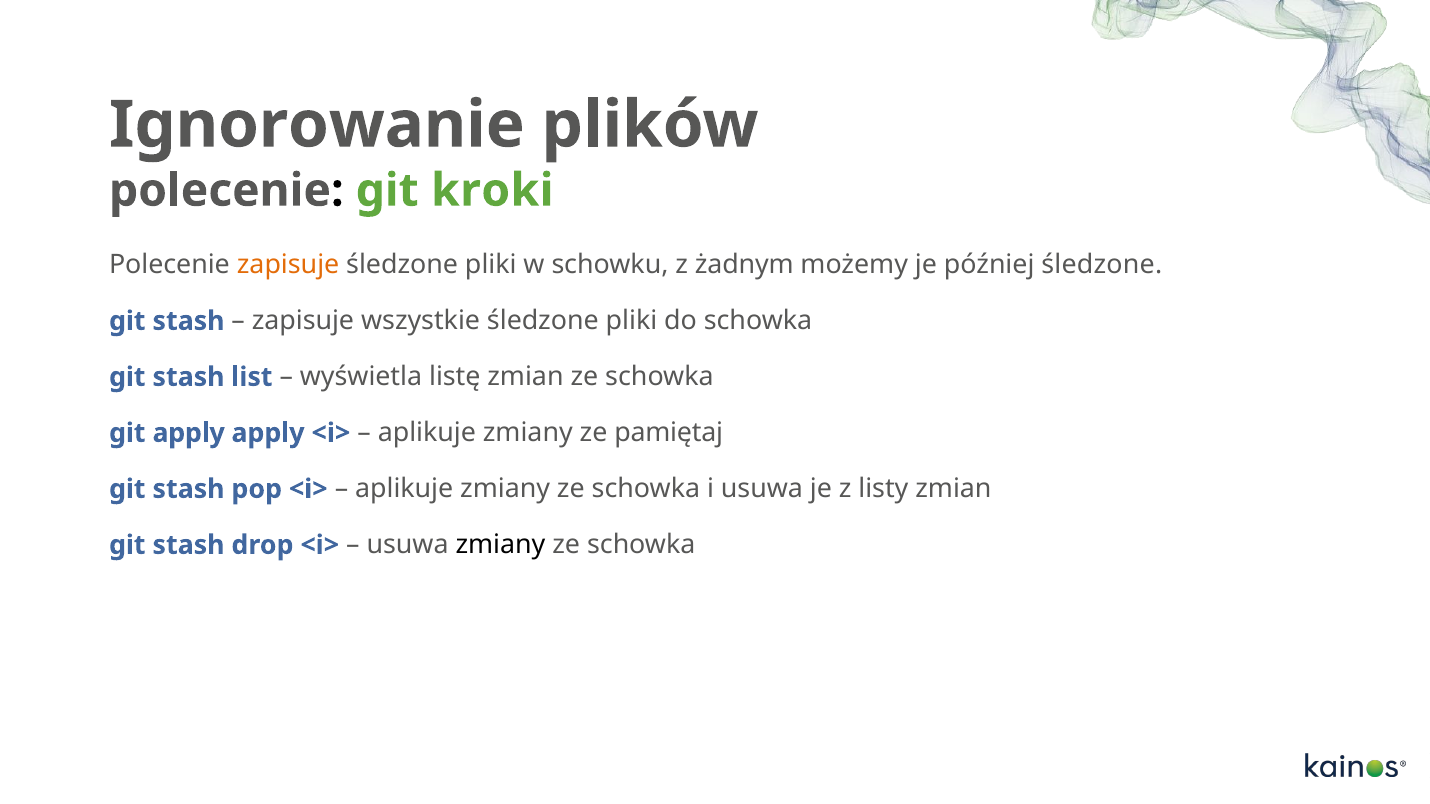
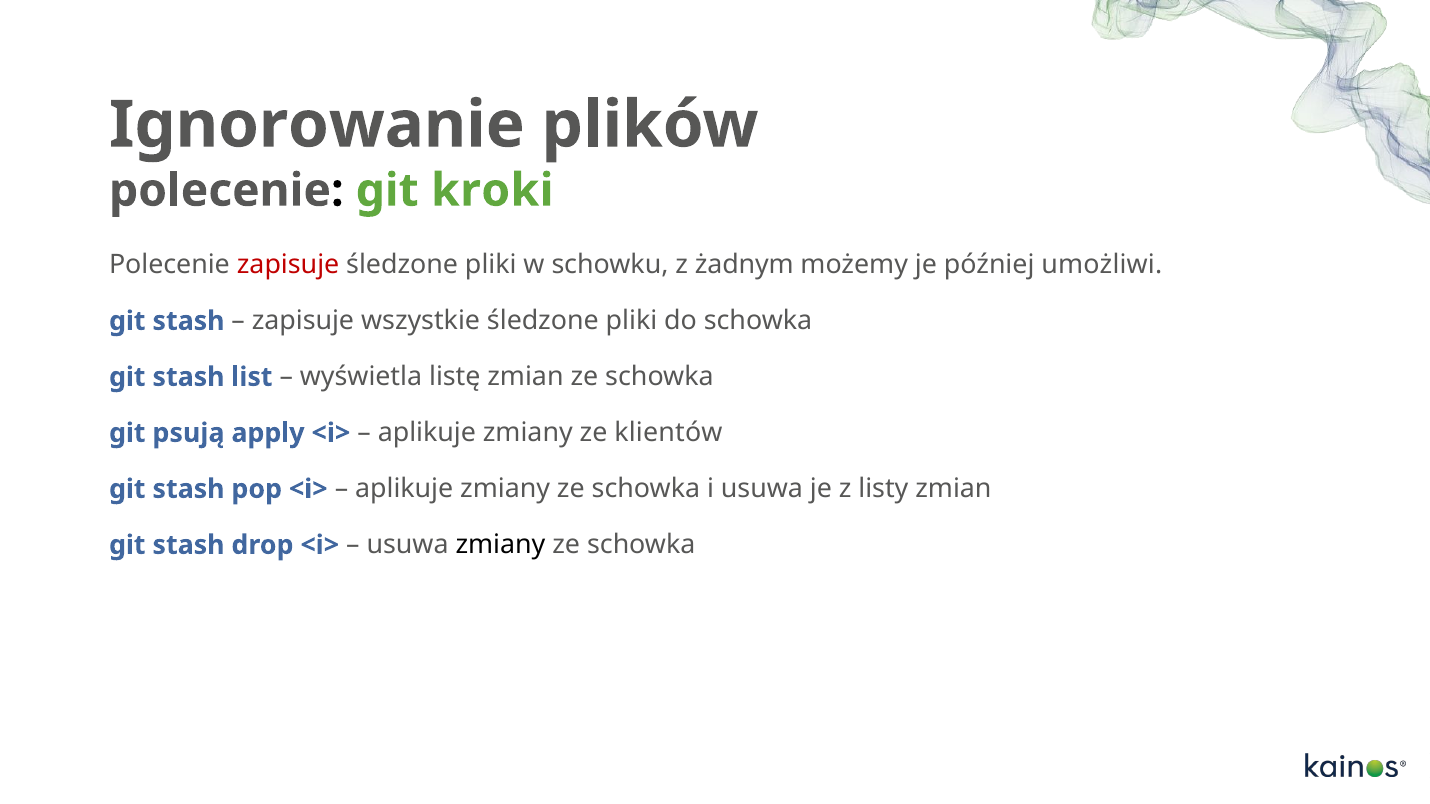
zapisuje at (288, 265) colour: orange -> red
później śledzone: śledzone -> umożliwi
git apply: apply -> psują
pamiętaj: pamiętaj -> klientów
